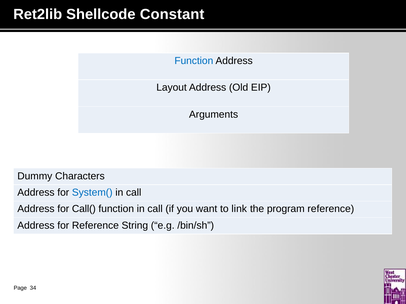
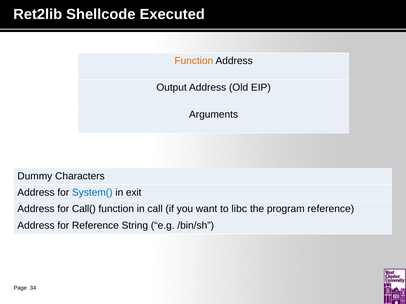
Constant: Constant -> Executed
Function at (194, 61) colour: blue -> orange
Layout: Layout -> Output
call at (134, 193): call -> exit
link: link -> libc
